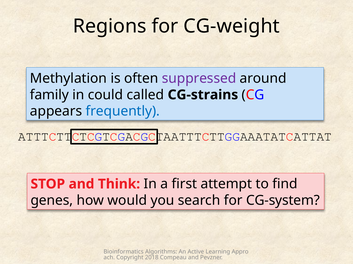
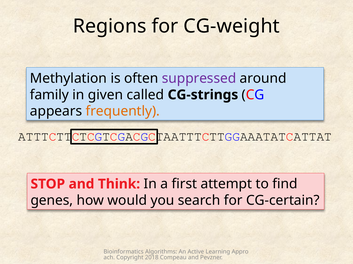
could: could -> given
CG-strains: CG-strains -> CG-strings
frequently colour: blue -> orange
CG-system: CG-system -> CG-certain
